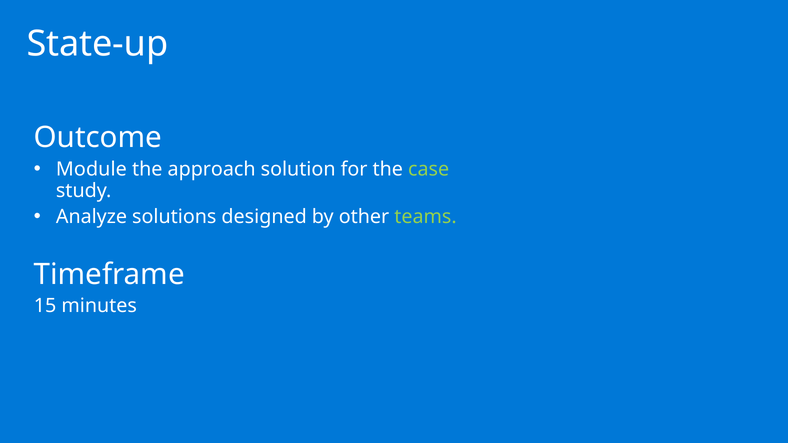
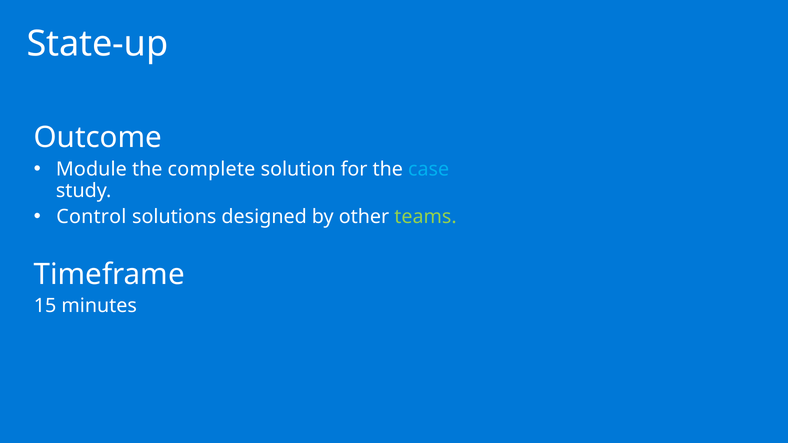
approach: approach -> complete
case colour: light green -> light blue
Analyze: Analyze -> Control
